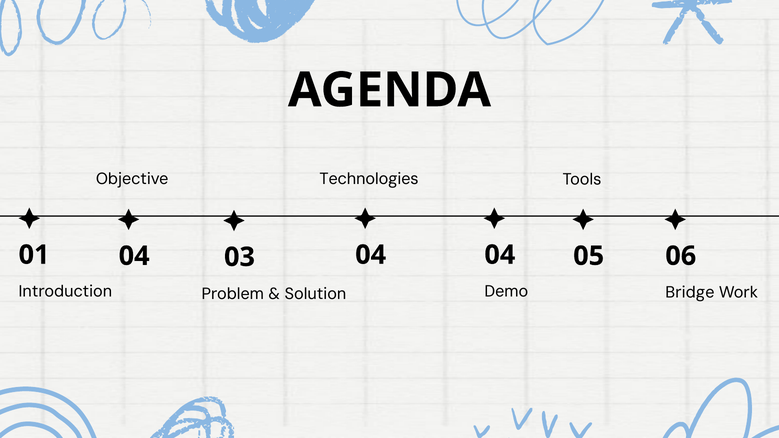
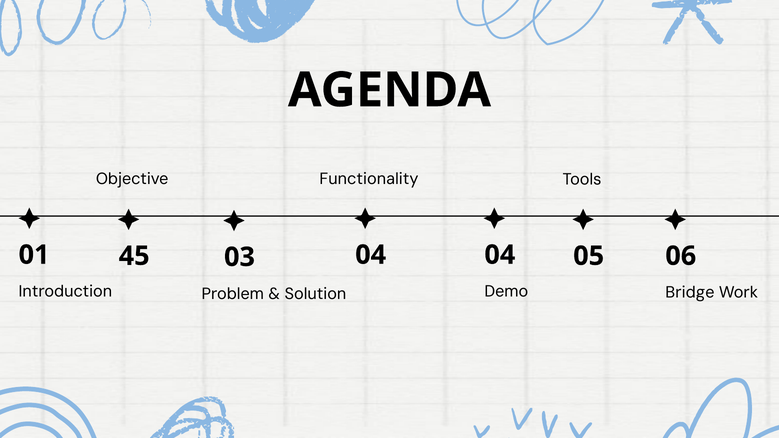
Technologies: Technologies -> Functionality
01 04: 04 -> 45
